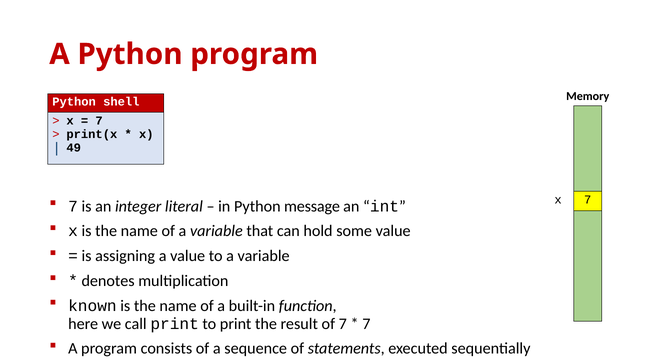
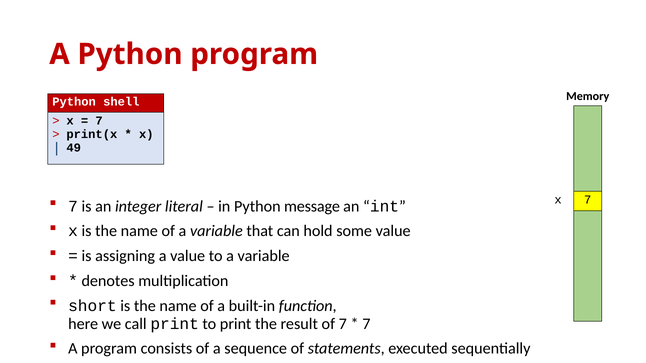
known: known -> short
